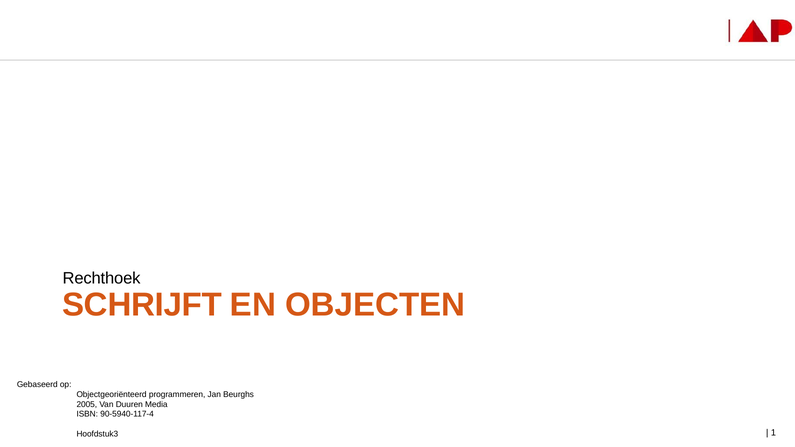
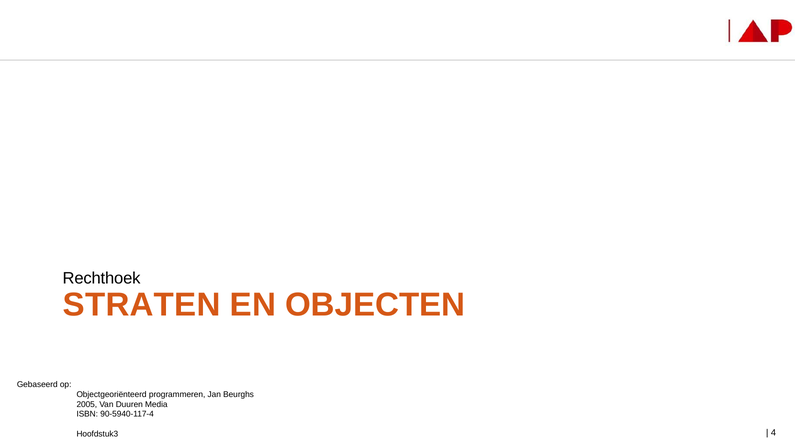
SCHRIJFT: SCHRIJFT -> STRATEN
1: 1 -> 4
